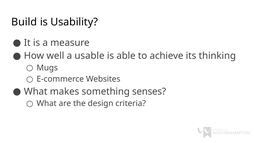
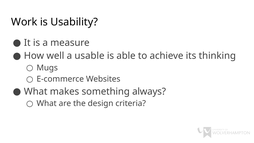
Build: Build -> Work
senses: senses -> always
